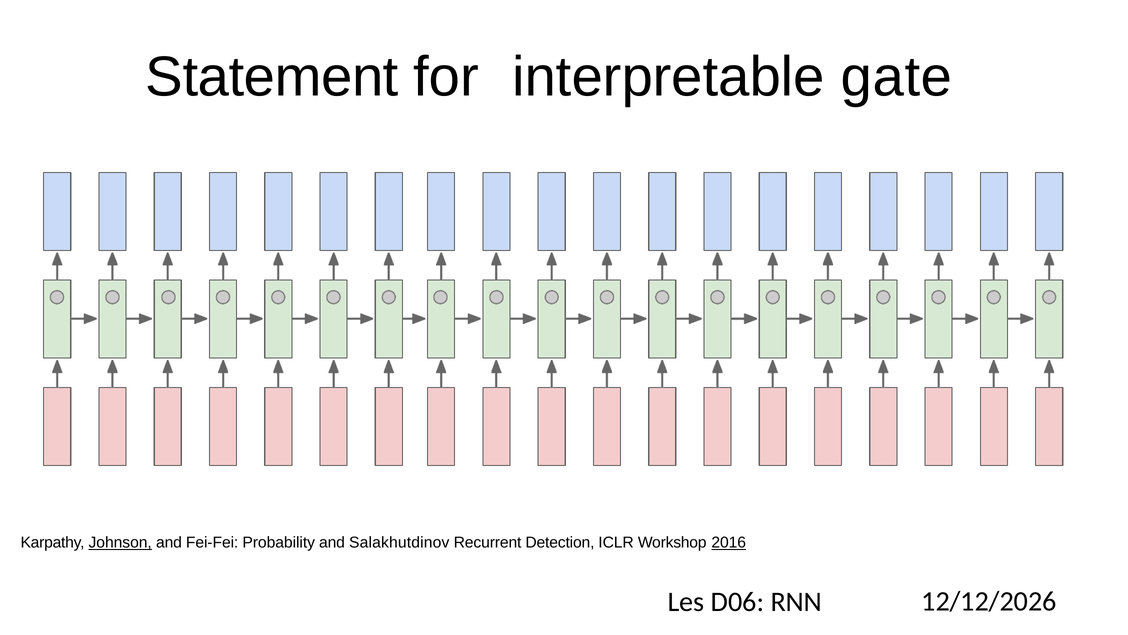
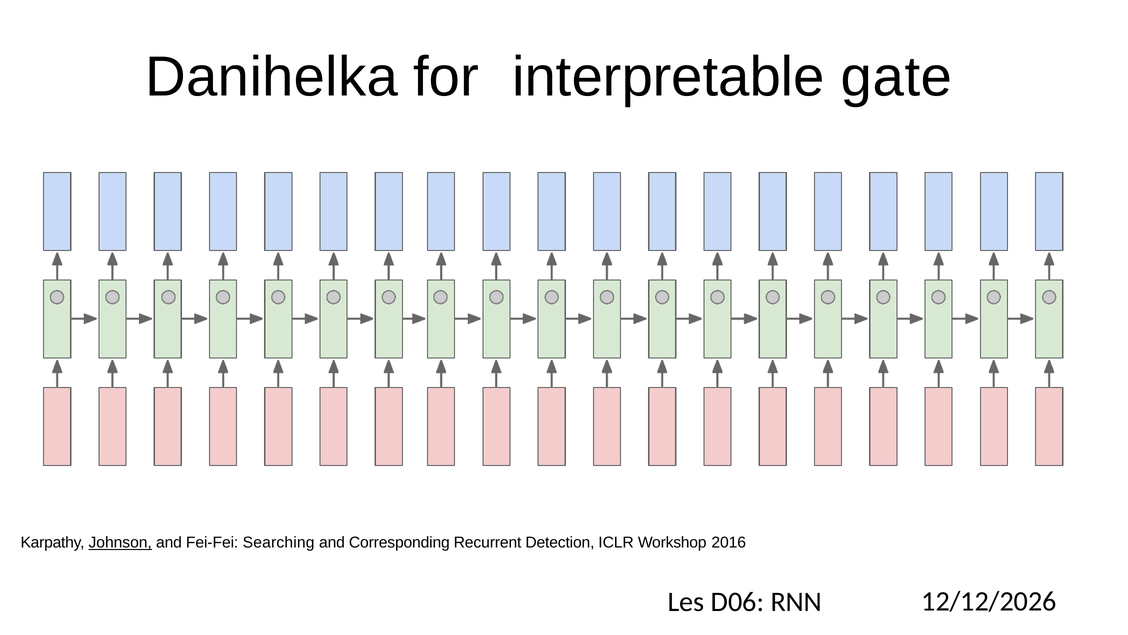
Statement: Statement -> Danihelka
Probability: Probability -> Searching
Salakhutdinov: Salakhutdinov -> Corresponding
2016 underline: present -> none
